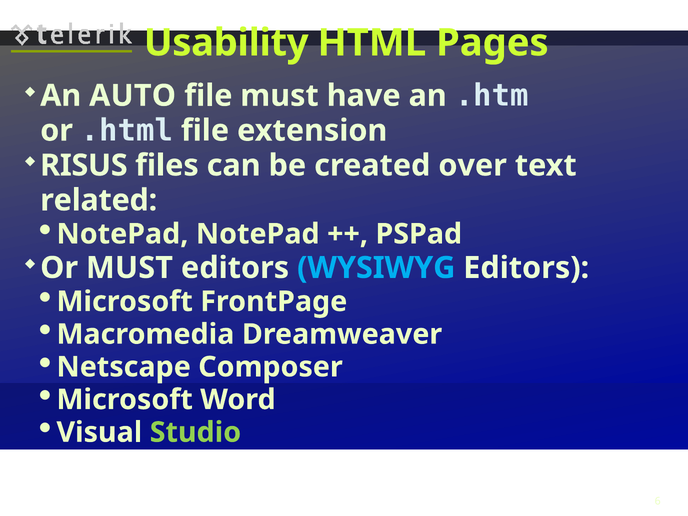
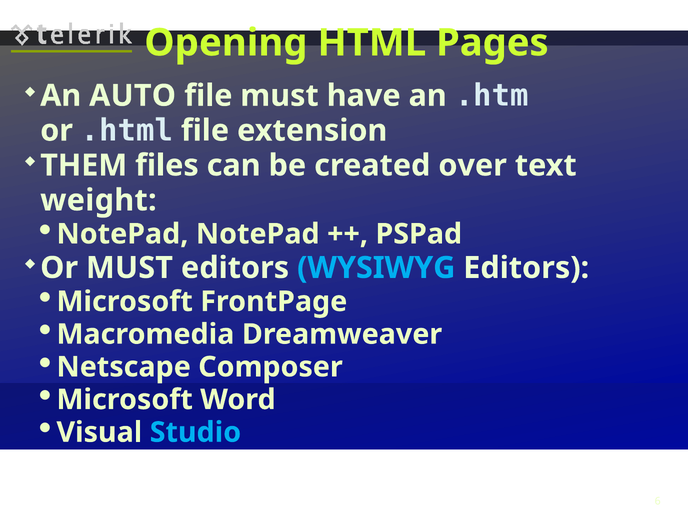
Usability: Usability -> Opening
RISUS: RISUS -> THEM
related: related -> weight
Studio colour: light green -> light blue
